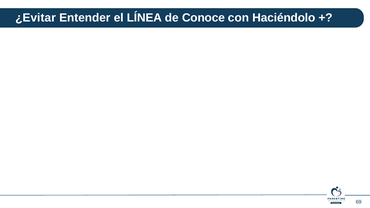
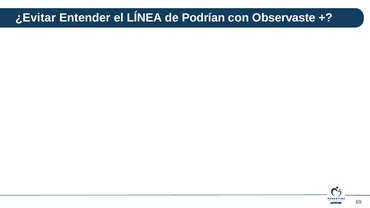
Conoce: Conoce -> Podrían
Haciéndolo: Haciéndolo -> Observaste
